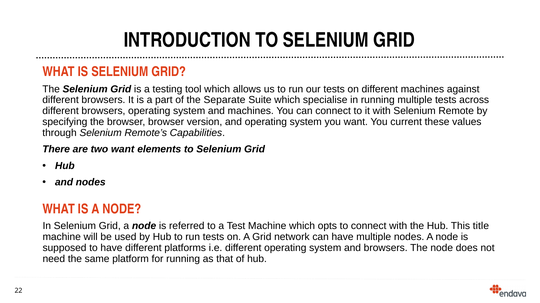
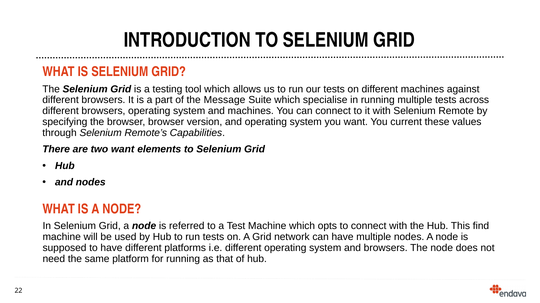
Separate: Separate -> Message
title: title -> find
